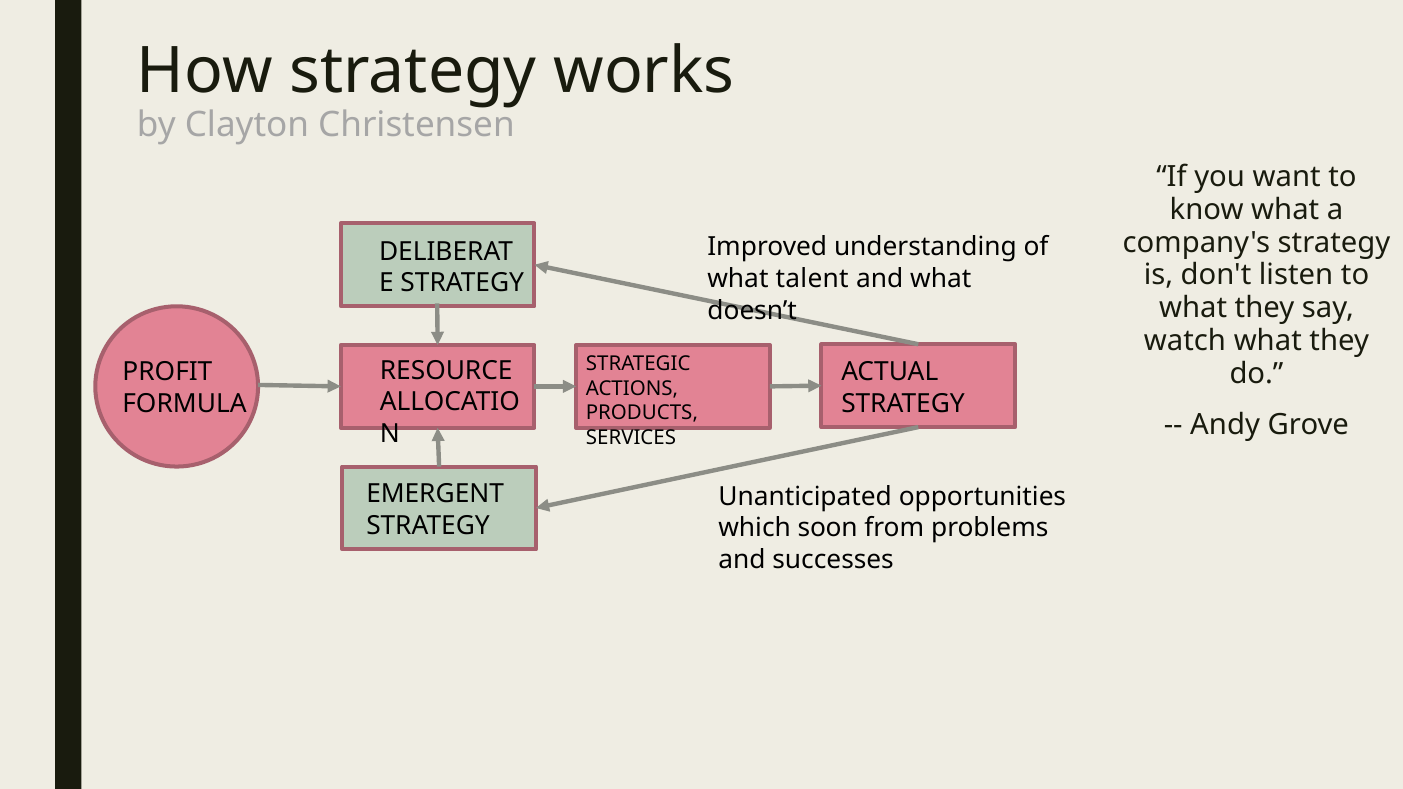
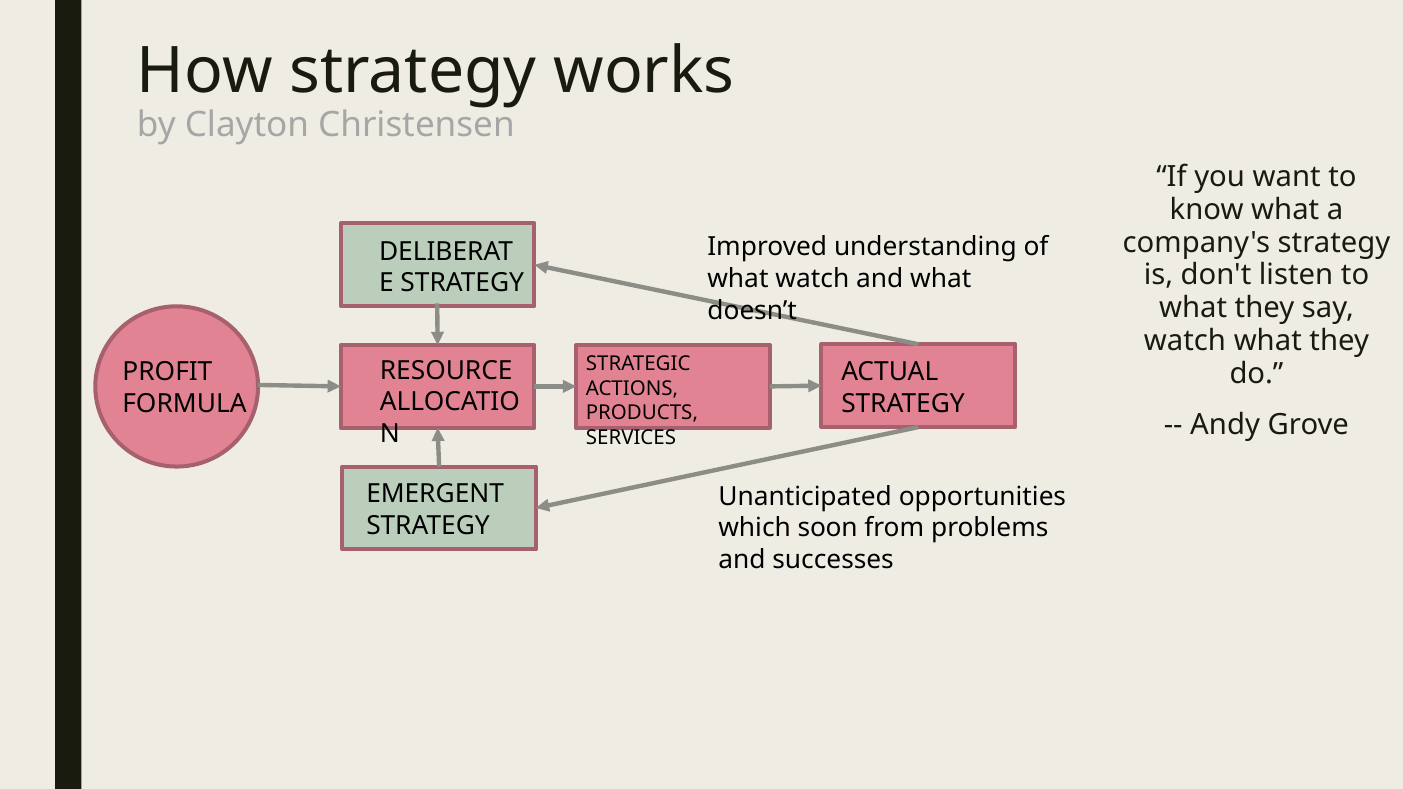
what talent: talent -> watch
